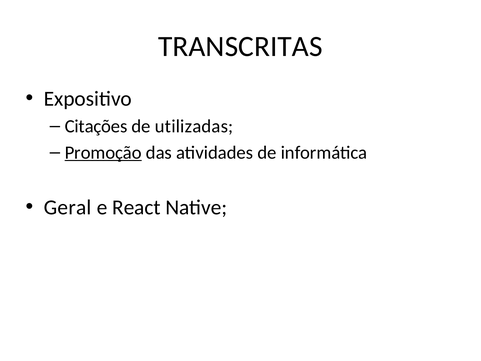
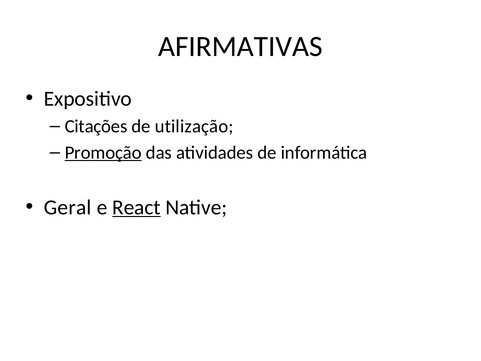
TRANSCRITAS: TRANSCRITAS -> AFIRMATIVAS
utilizadas: utilizadas -> utilização
React underline: none -> present
